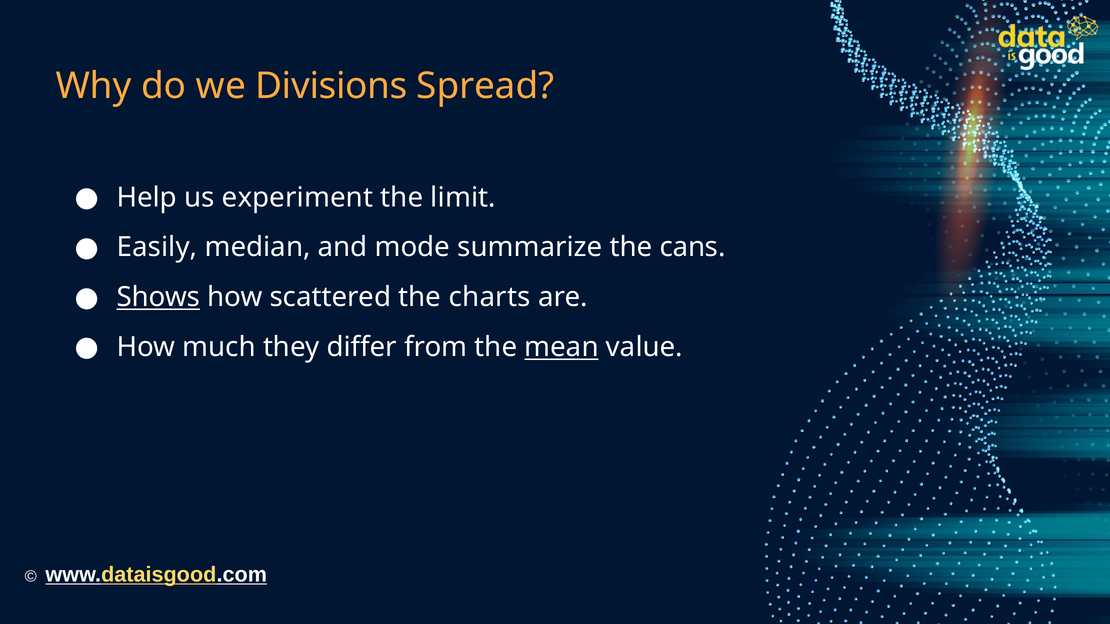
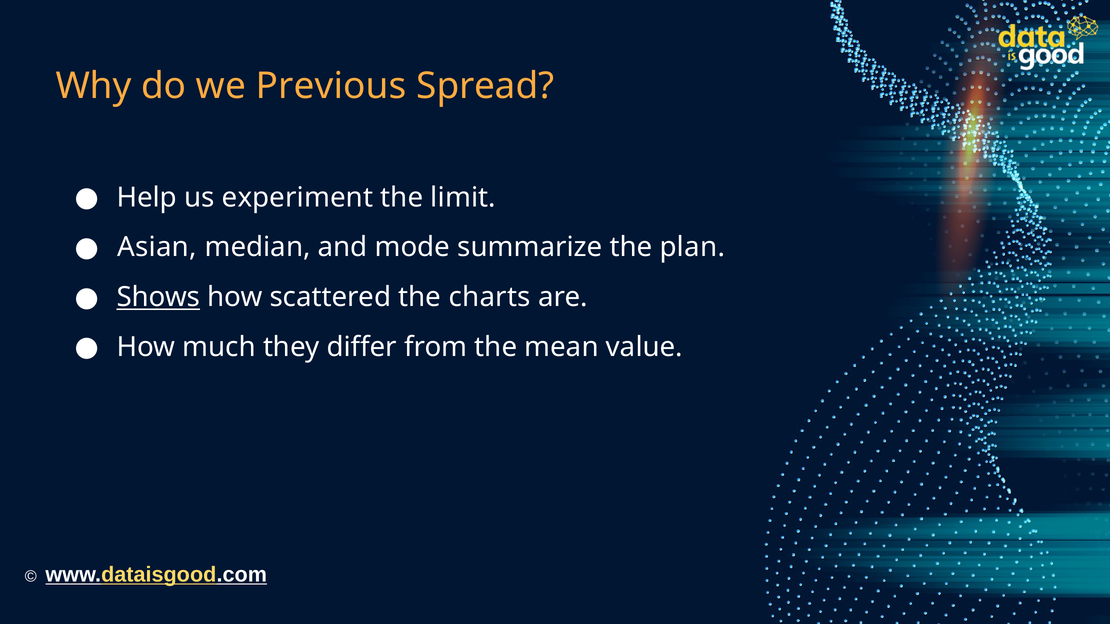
Divisions: Divisions -> Previous
Easily: Easily -> Asian
cans: cans -> plan
mean underline: present -> none
